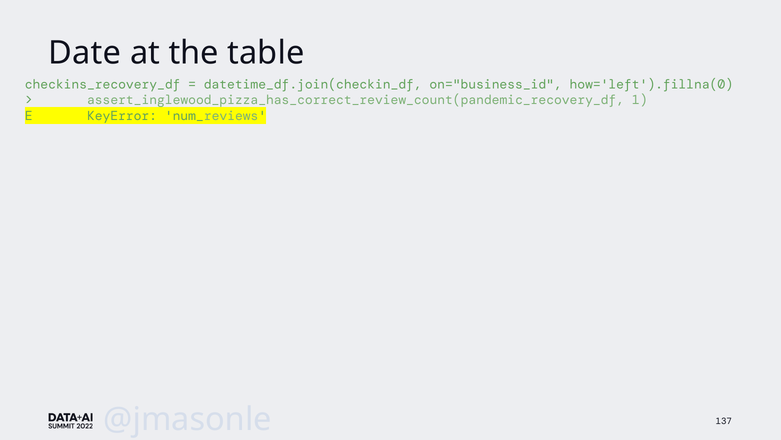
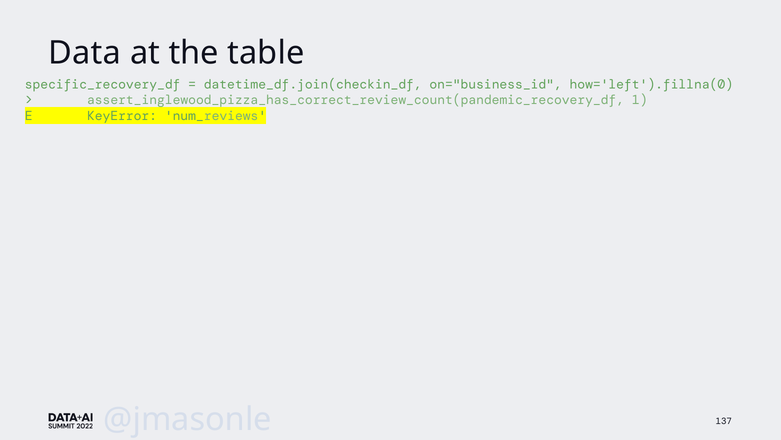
Date: Date -> Data
checkins_recovery_df: checkins_recovery_df -> specific_recovery_df
